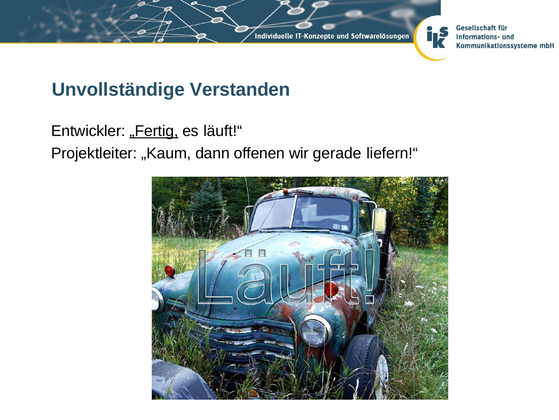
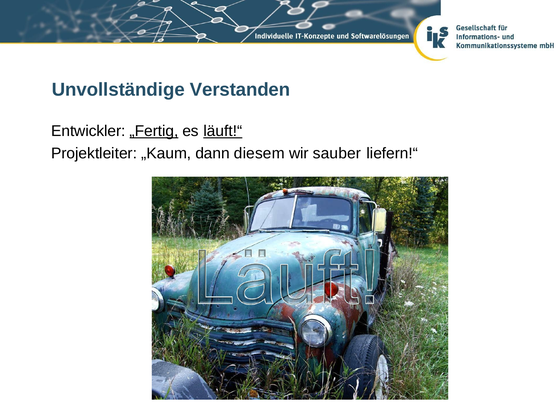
läuft!“ underline: none -> present
offenen: offenen -> diesem
gerade: gerade -> sauber
